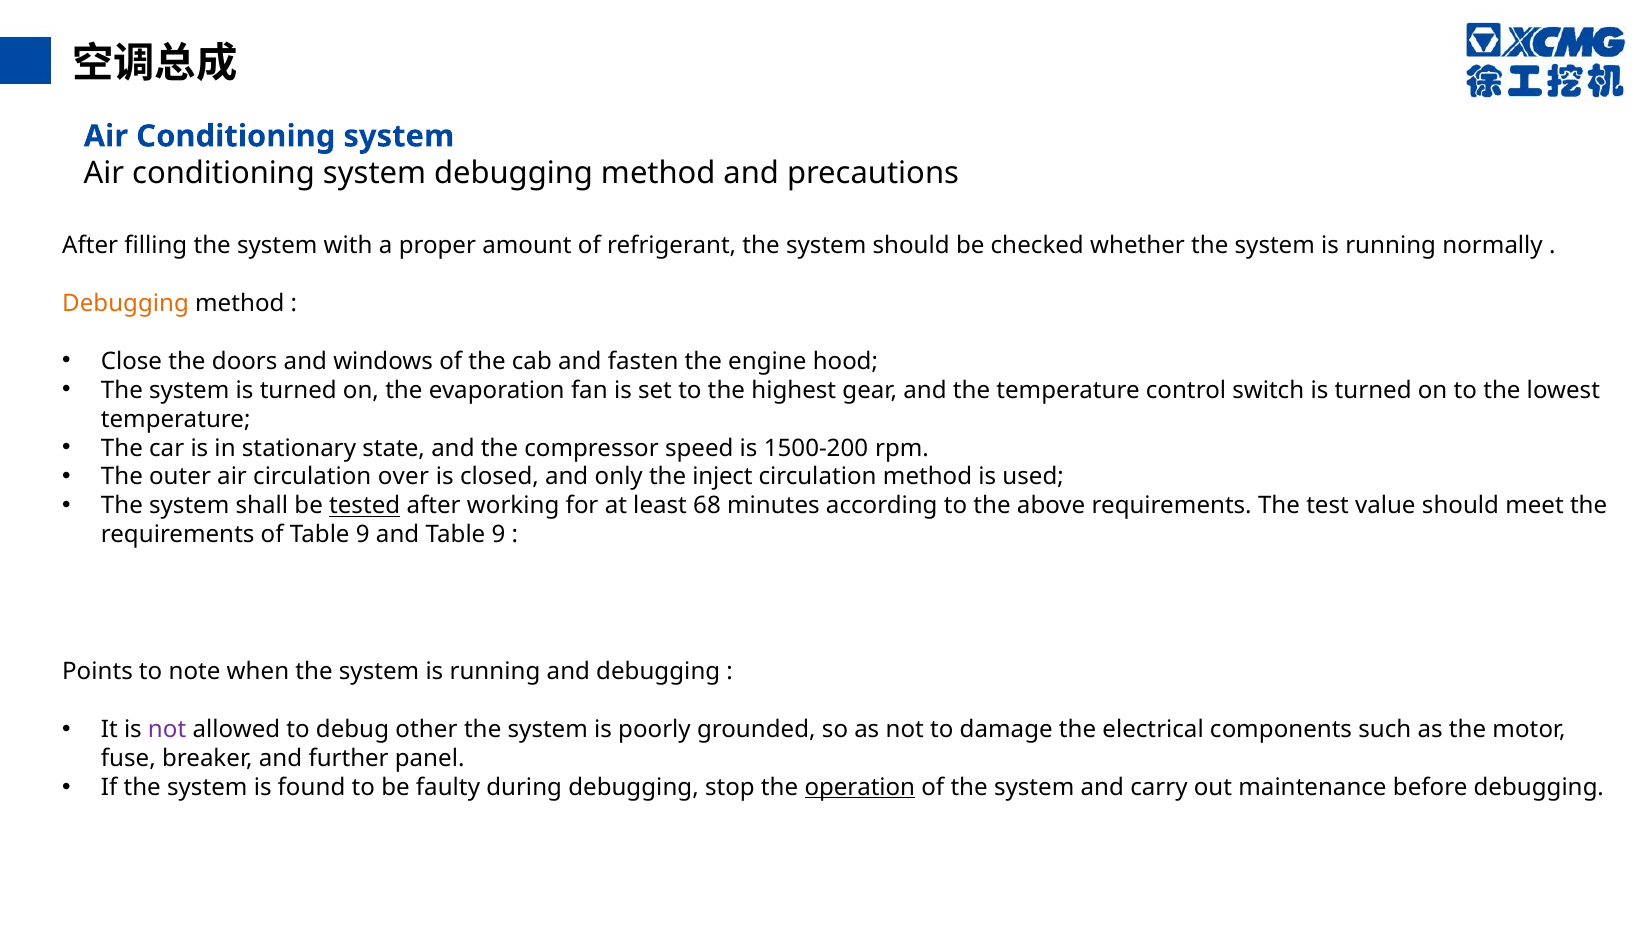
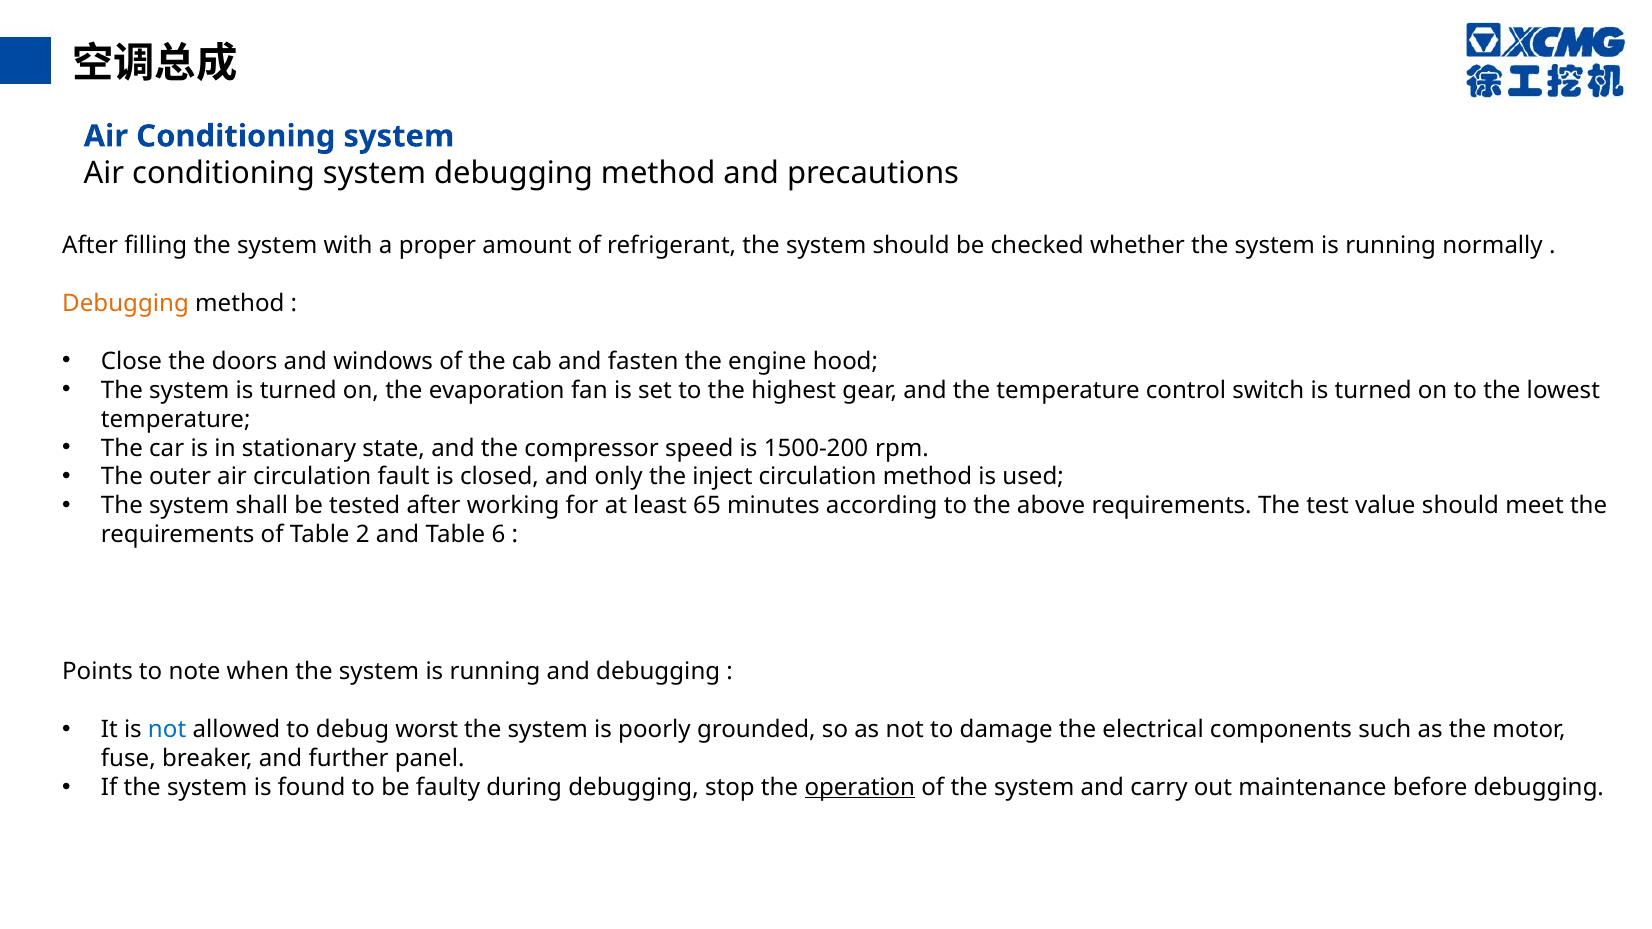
over: over -> fault
tested underline: present -> none
68: 68 -> 65
of Table 9: 9 -> 2
and Table 9: 9 -> 6
not at (167, 730) colour: purple -> blue
other: other -> worst
